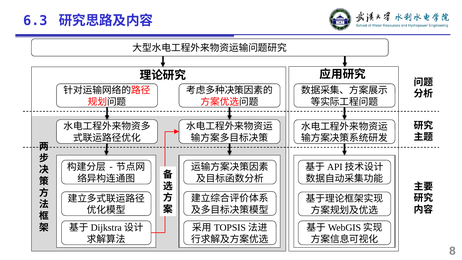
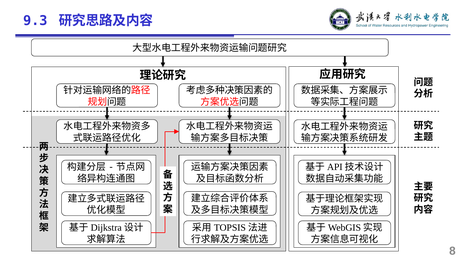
6.3: 6.3 -> 9.3
